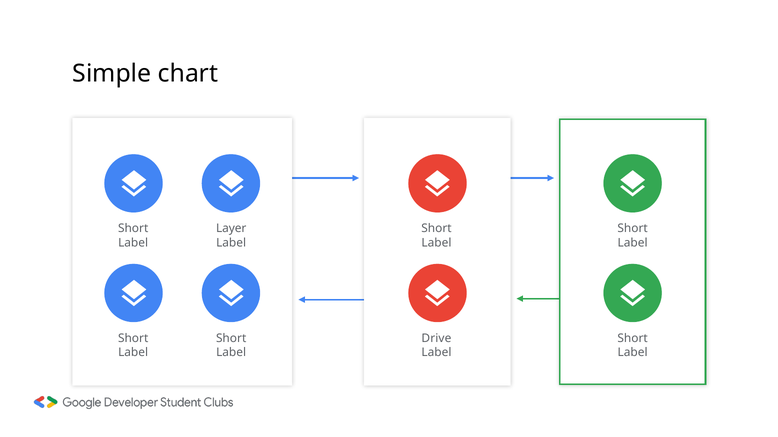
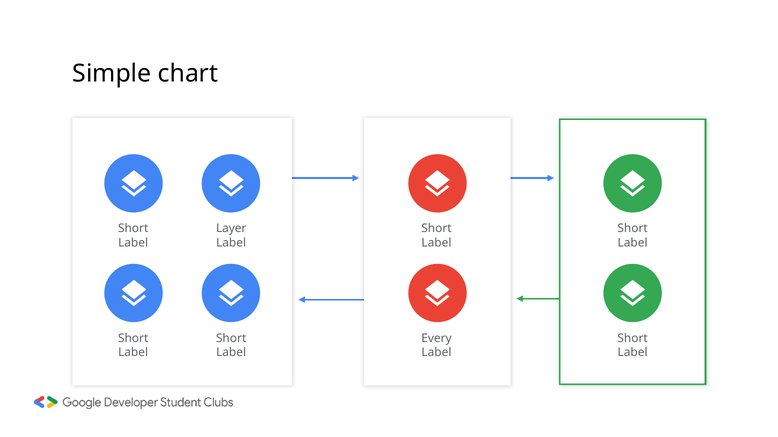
Drive: Drive -> Every
